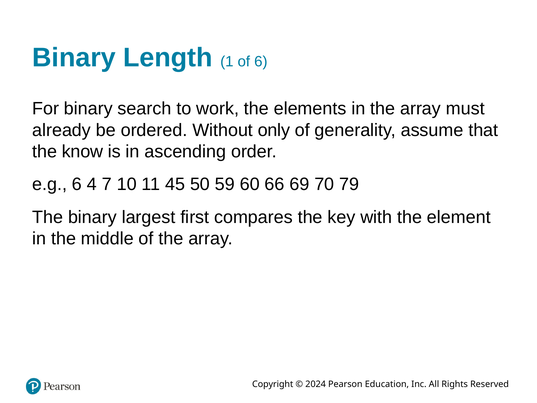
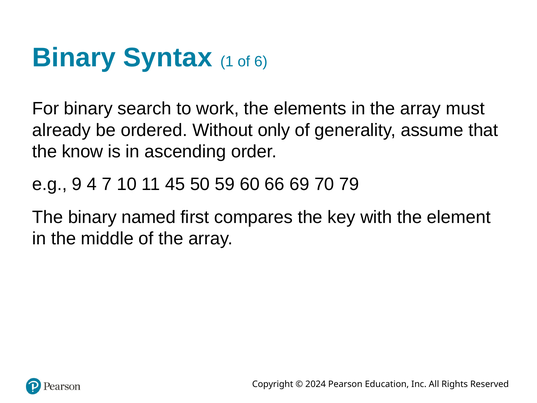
Length: Length -> Syntax
e.g 6: 6 -> 9
largest: largest -> named
